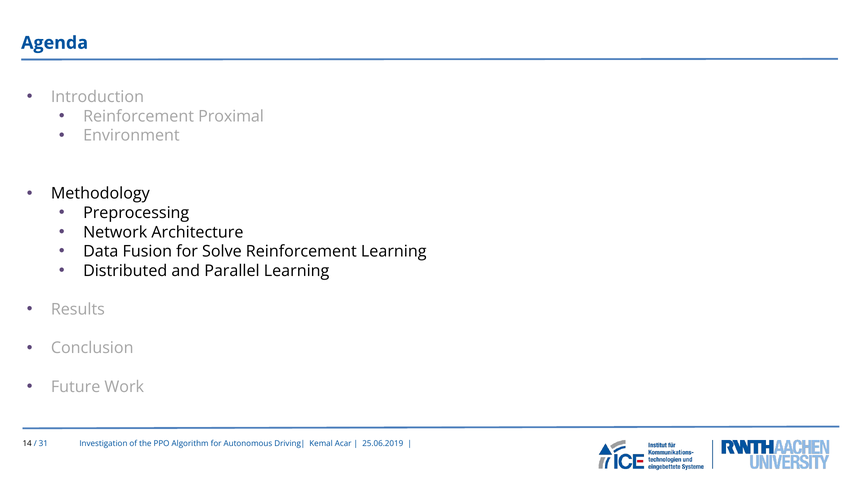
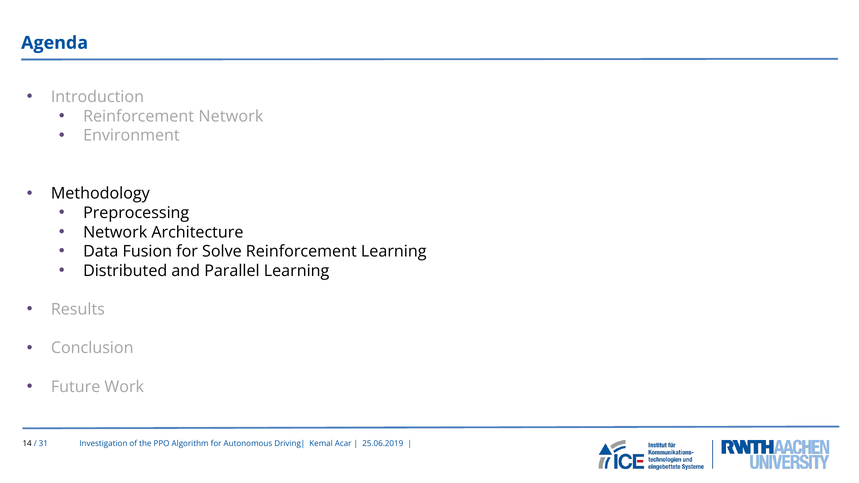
Reinforcement Proximal: Proximal -> Network
